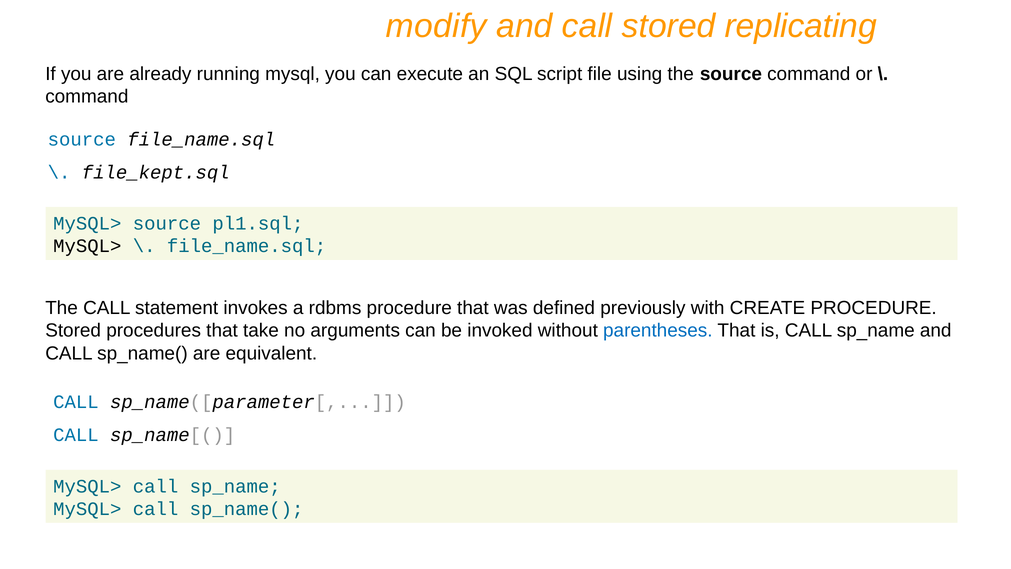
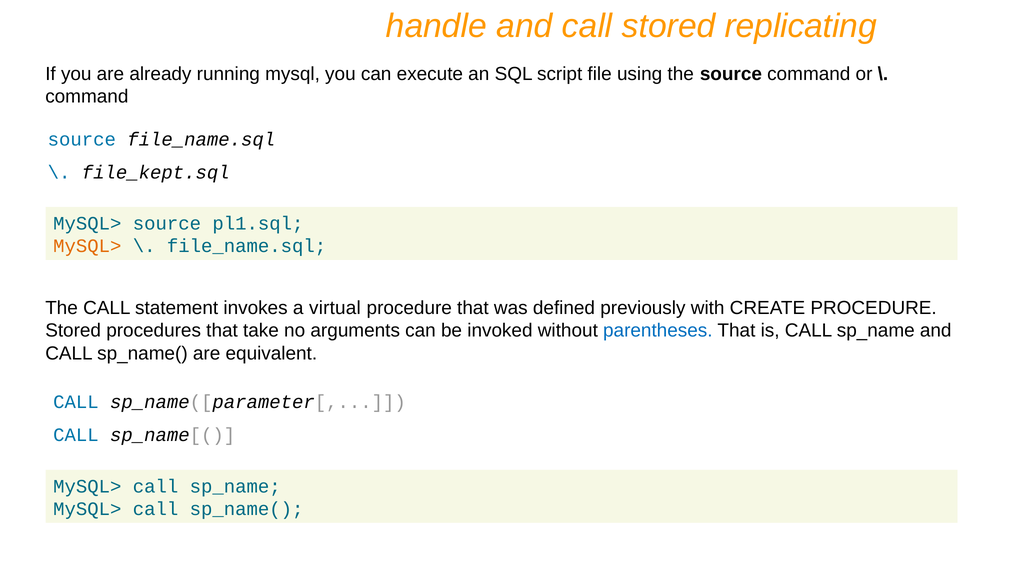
modify: modify -> handle
MySQL> at (87, 246) colour: black -> orange
rdbms: rdbms -> virtual
